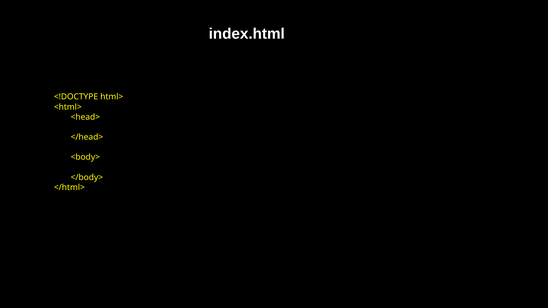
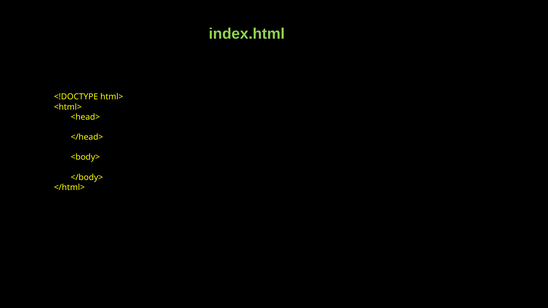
index.html colour: white -> light green
